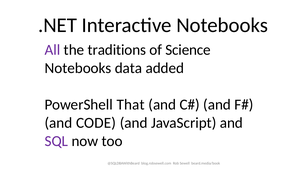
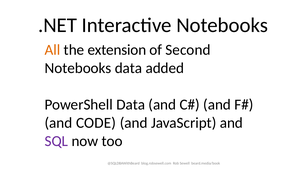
All colour: purple -> orange
traditions: traditions -> extension
Science: Science -> Second
PowerShell That: That -> Data
